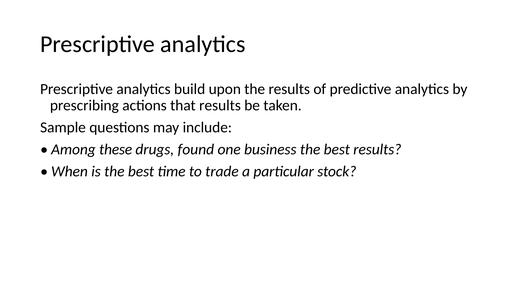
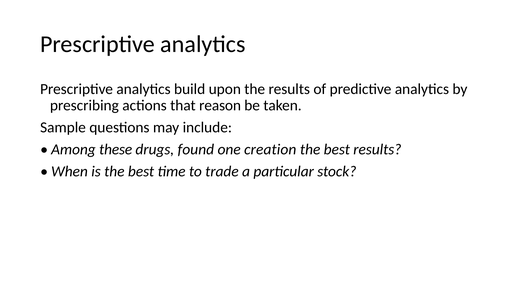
that results: results -> reason
business: business -> creation
